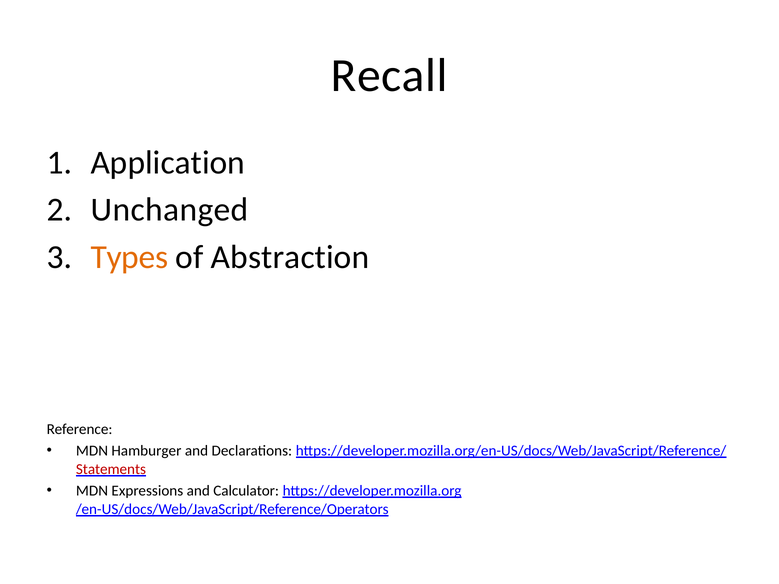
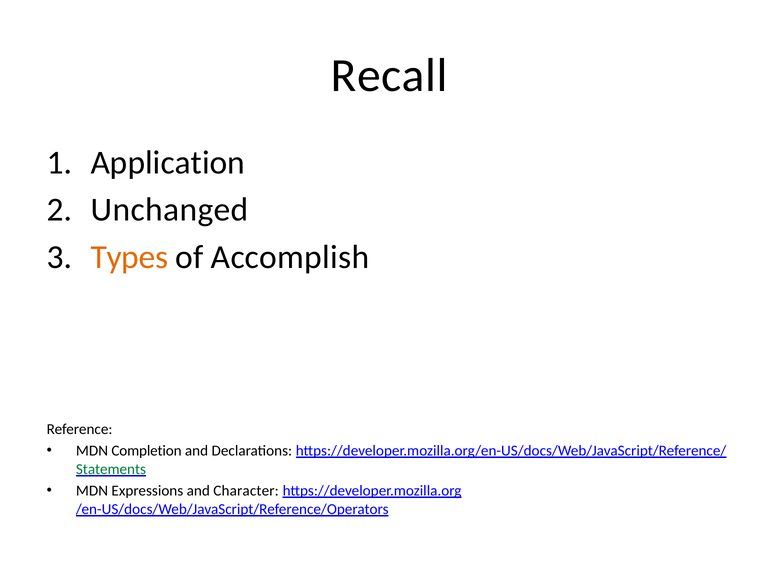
Abstraction: Abstraction -> Accomplish
Hamburger: Hamburger -> Completion
Statements colour: red -> green
Calculator: Calculator -> Character
